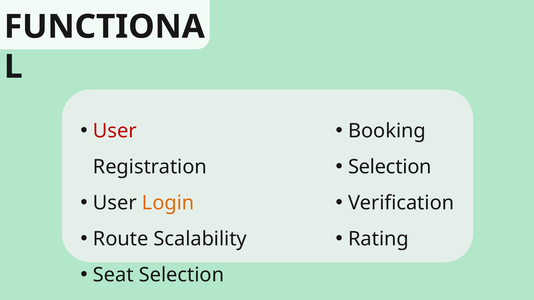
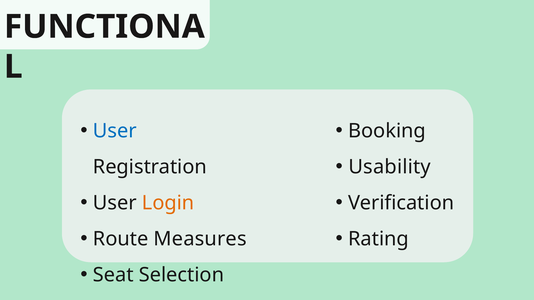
User at (115, 131) colour: red -> blue
Selection at (390, 167): Selection -> Usability
Scalability: Scalability -> Measures
